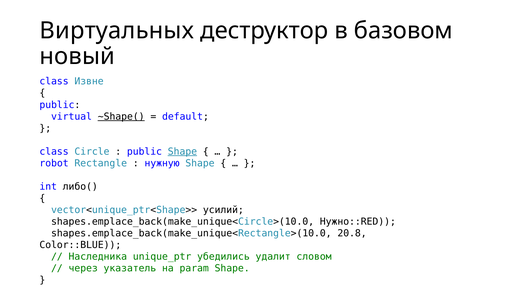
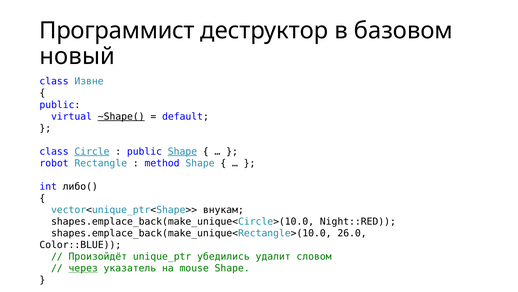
Виртуальных: Виртуальных -> Программист
Circle underline: none -> present
нужную: нужную -> method
усилий: усилий -> внукам
Нужно::RED: Нужно::RED -> Night::RED
20.8: 20.8 -> 26.0
Наследника: Наследника -> Произойдёт
через underline: none -> present
param: param -> mouse
